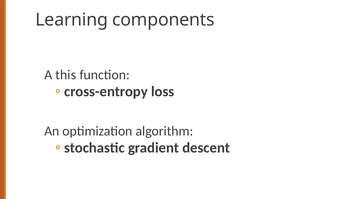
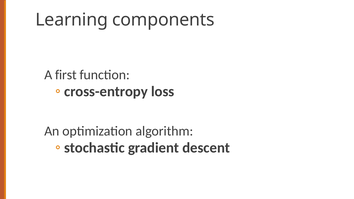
this: this -> first
